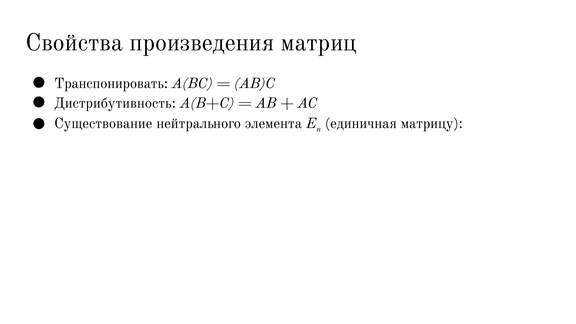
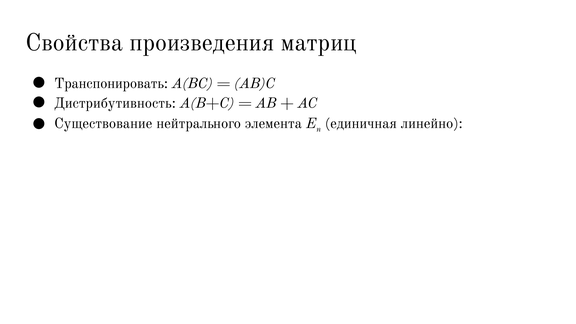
матрицу: матрицу -> линейно
